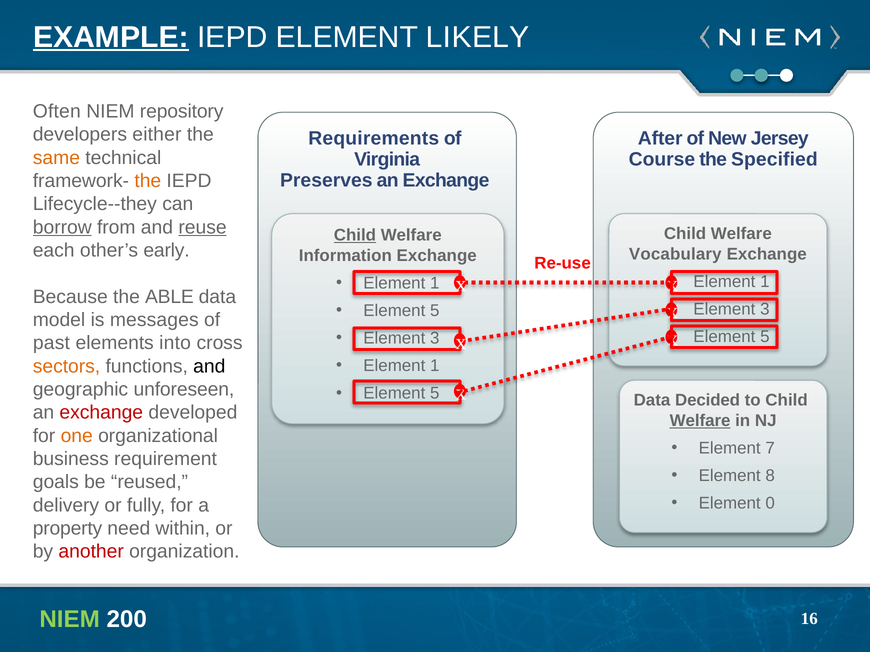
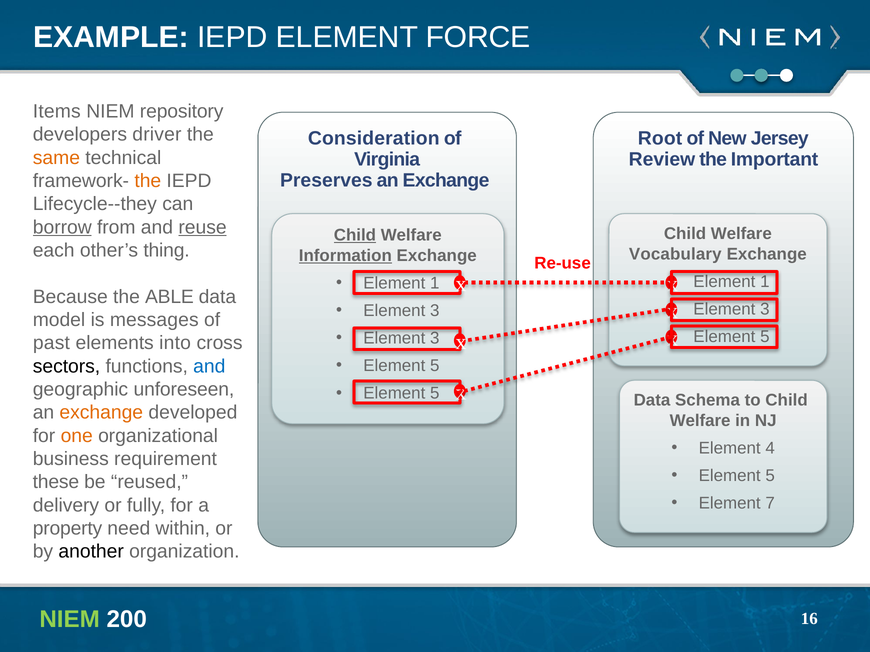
EXAMPLE underline: present -> none
LIKELY: LIKELY -> FORCE
Often: Often -> Items
either: either -> driver
Requirements: Requirements -> Consideration
After: After -> Root
Course: Course -> Review
Specified: Specified -> Important
early: early -> thing
Information underline: none -> present
5 at (435, 311): 5 -> 3
1 at (435, 366): 1 -> 5
sectors colour: orange -> black
and at (209, 366) colour: black -> blue
Decided: Decided -> Schema
exchange at (101, 413) colour: red -> orange
Welfare at (700, 421) underline: present -> none
7: 7 -> 4
8 at (770, 476): 8 -> 5
goals: goals -> these
0: 0 -> 7
another colour: red -> black
